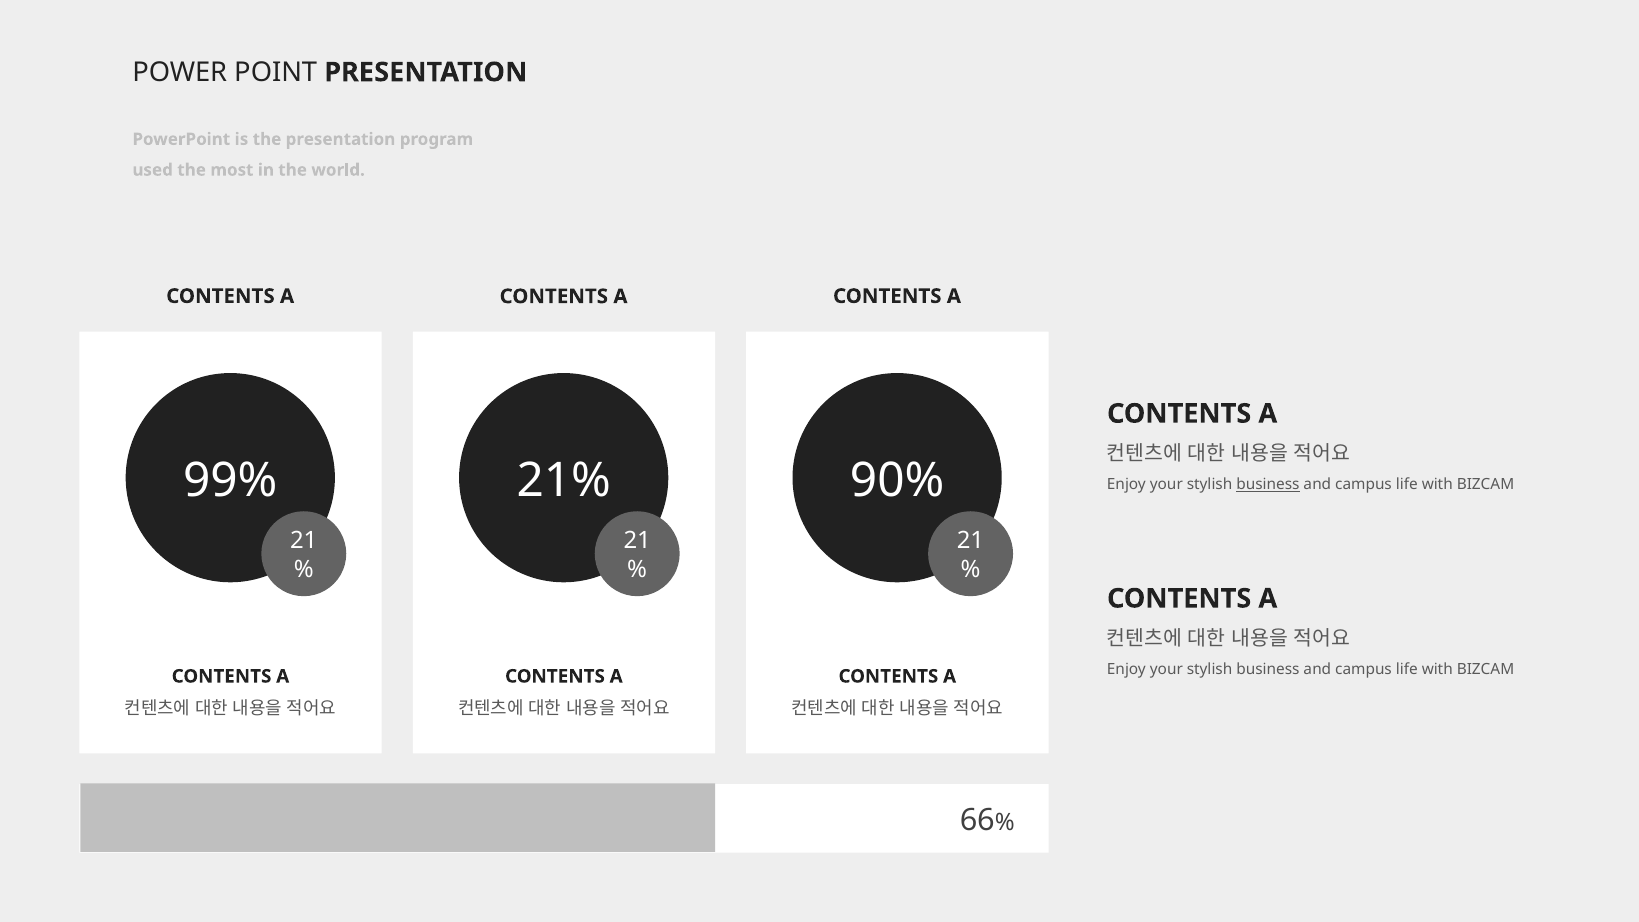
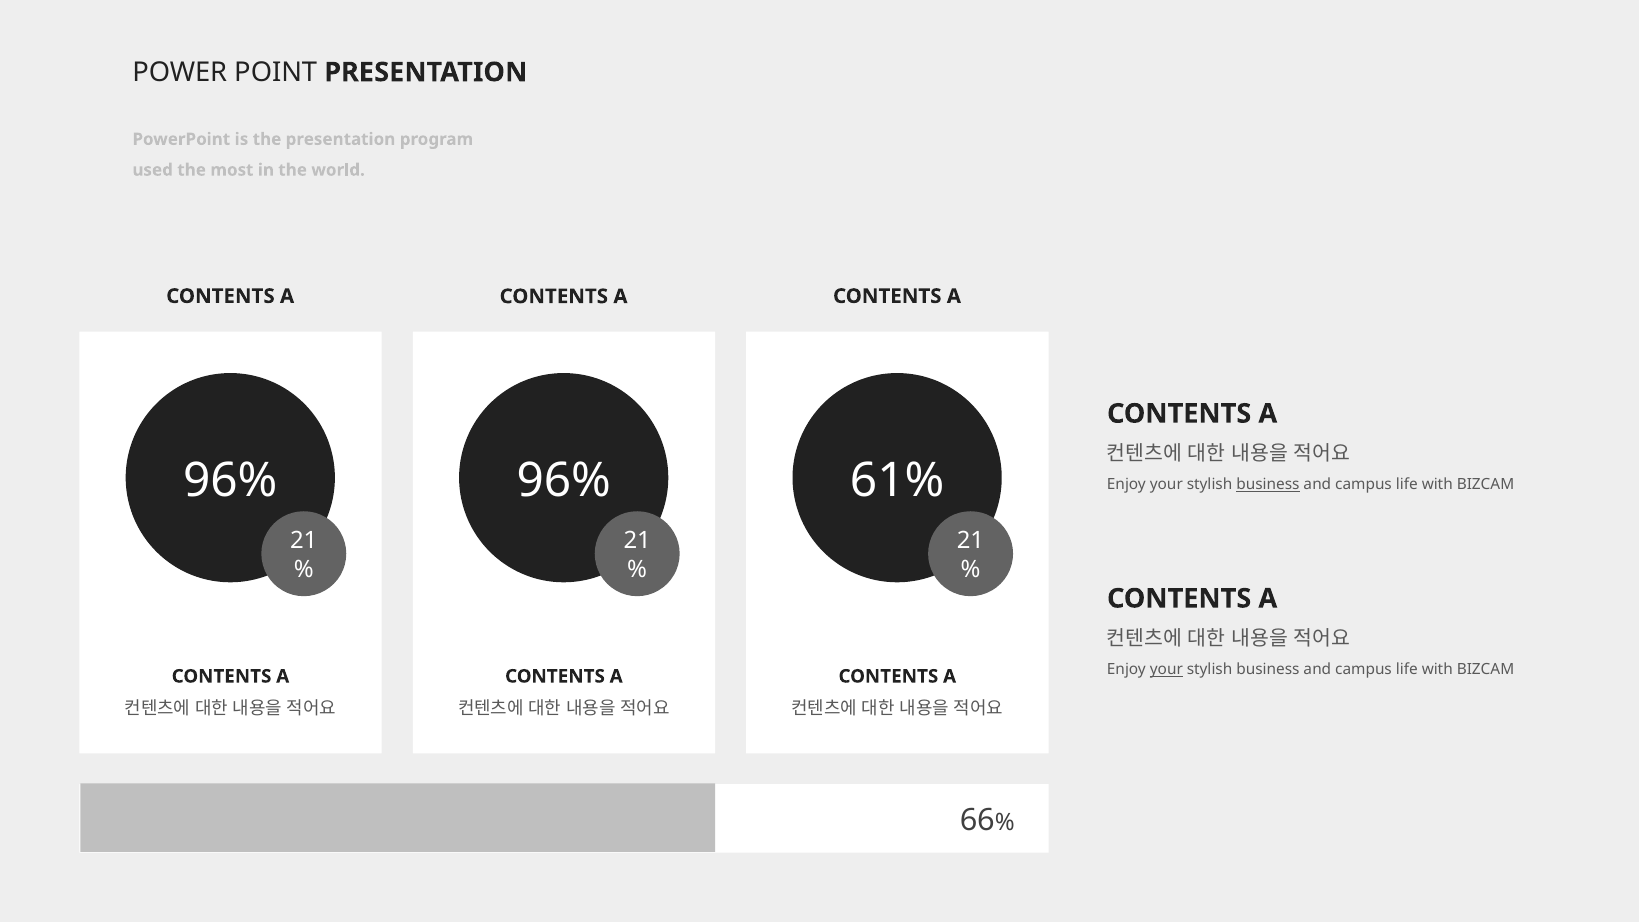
99% at (230, 481): 99% -> 96%
21% at (564, 481): 21% -> 96%
90%: 90% -> 61%
your at (1166, 669) underline: none -> present
